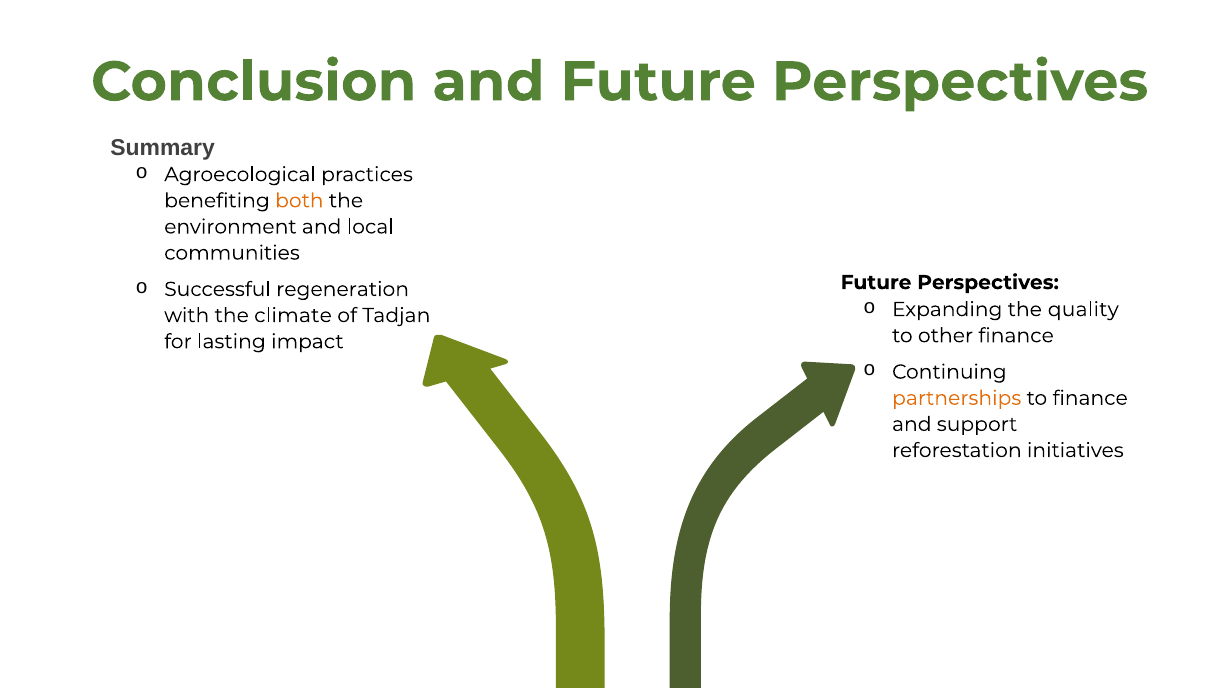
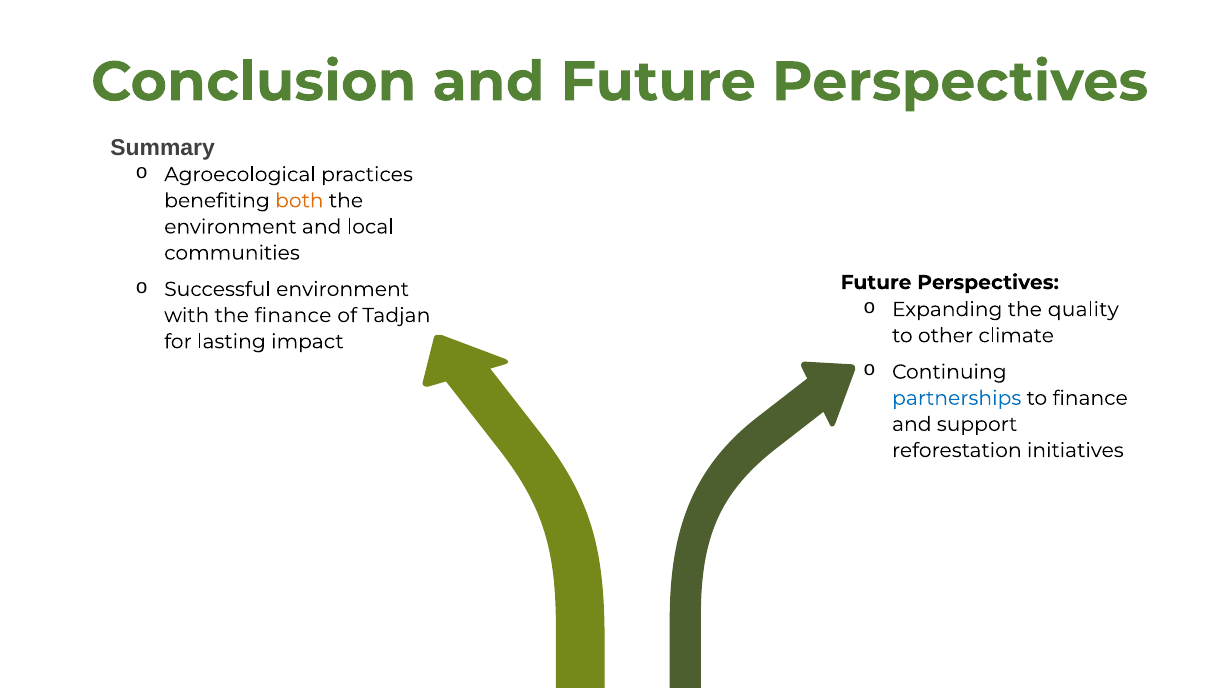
Successful regeneration: regeneration -> environment
the climate: climate -> finance
other finance: finance -> climate
partnerships colour: orange -> blue
